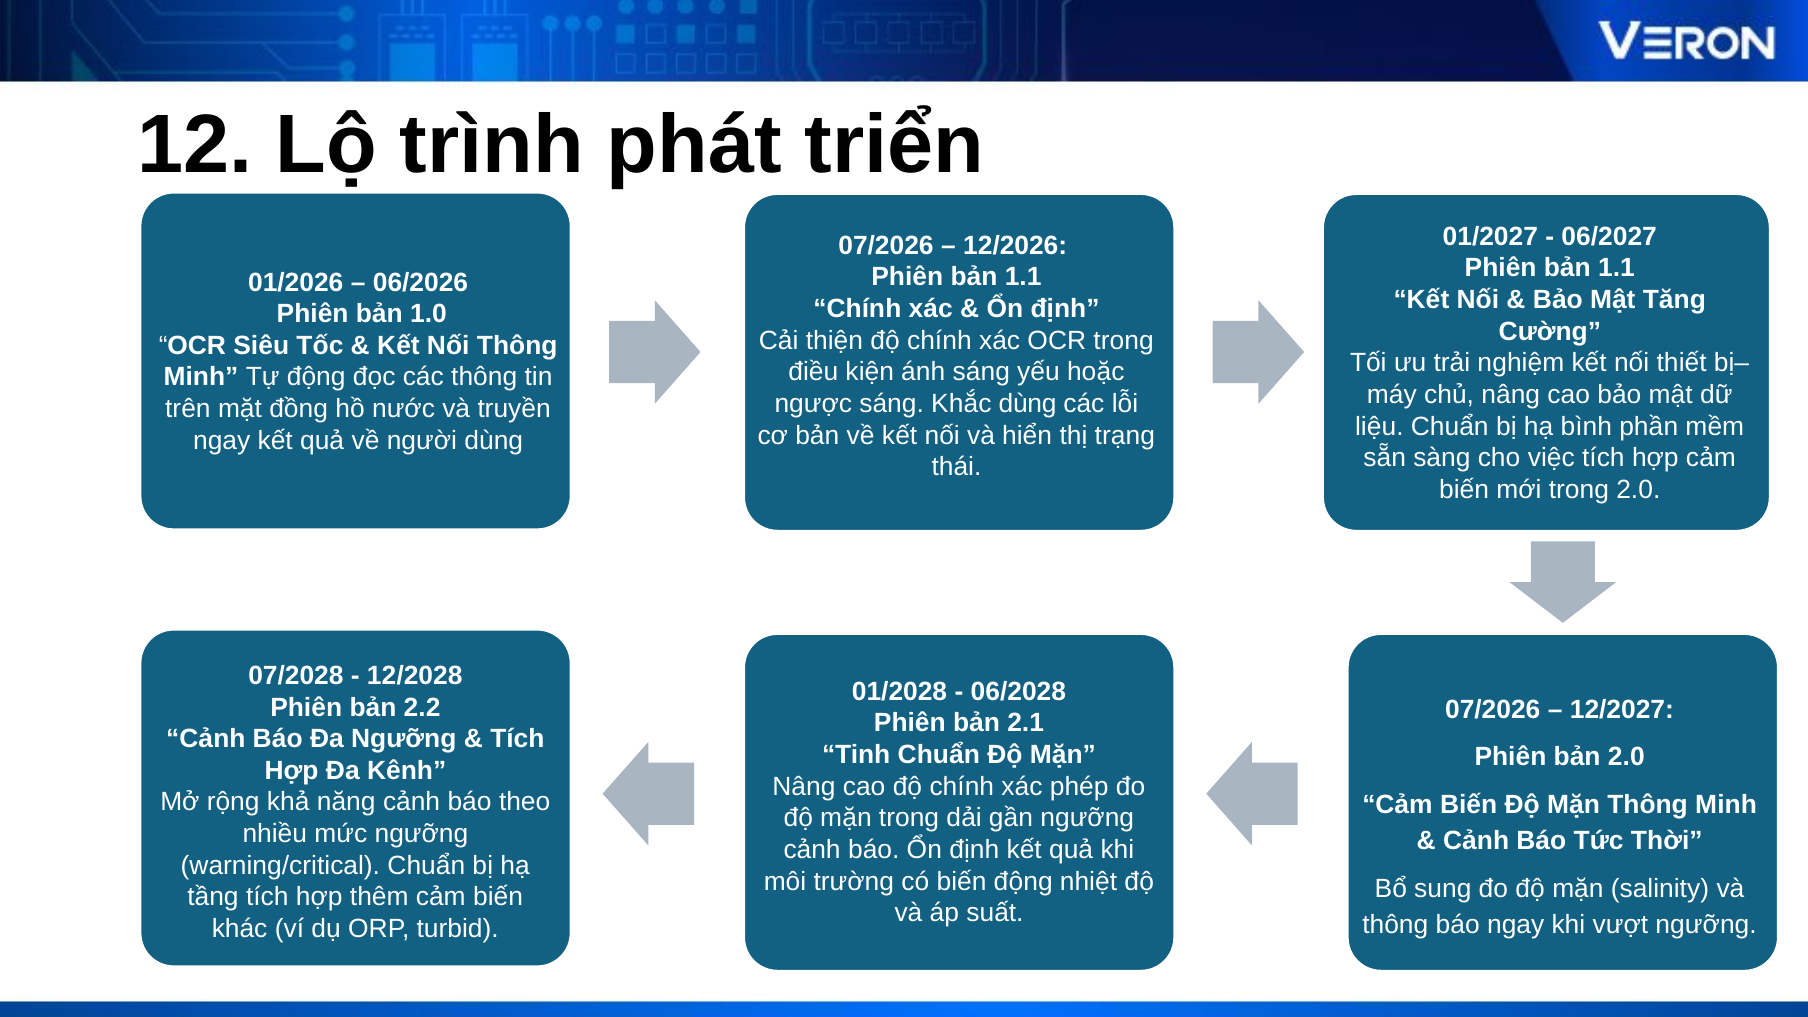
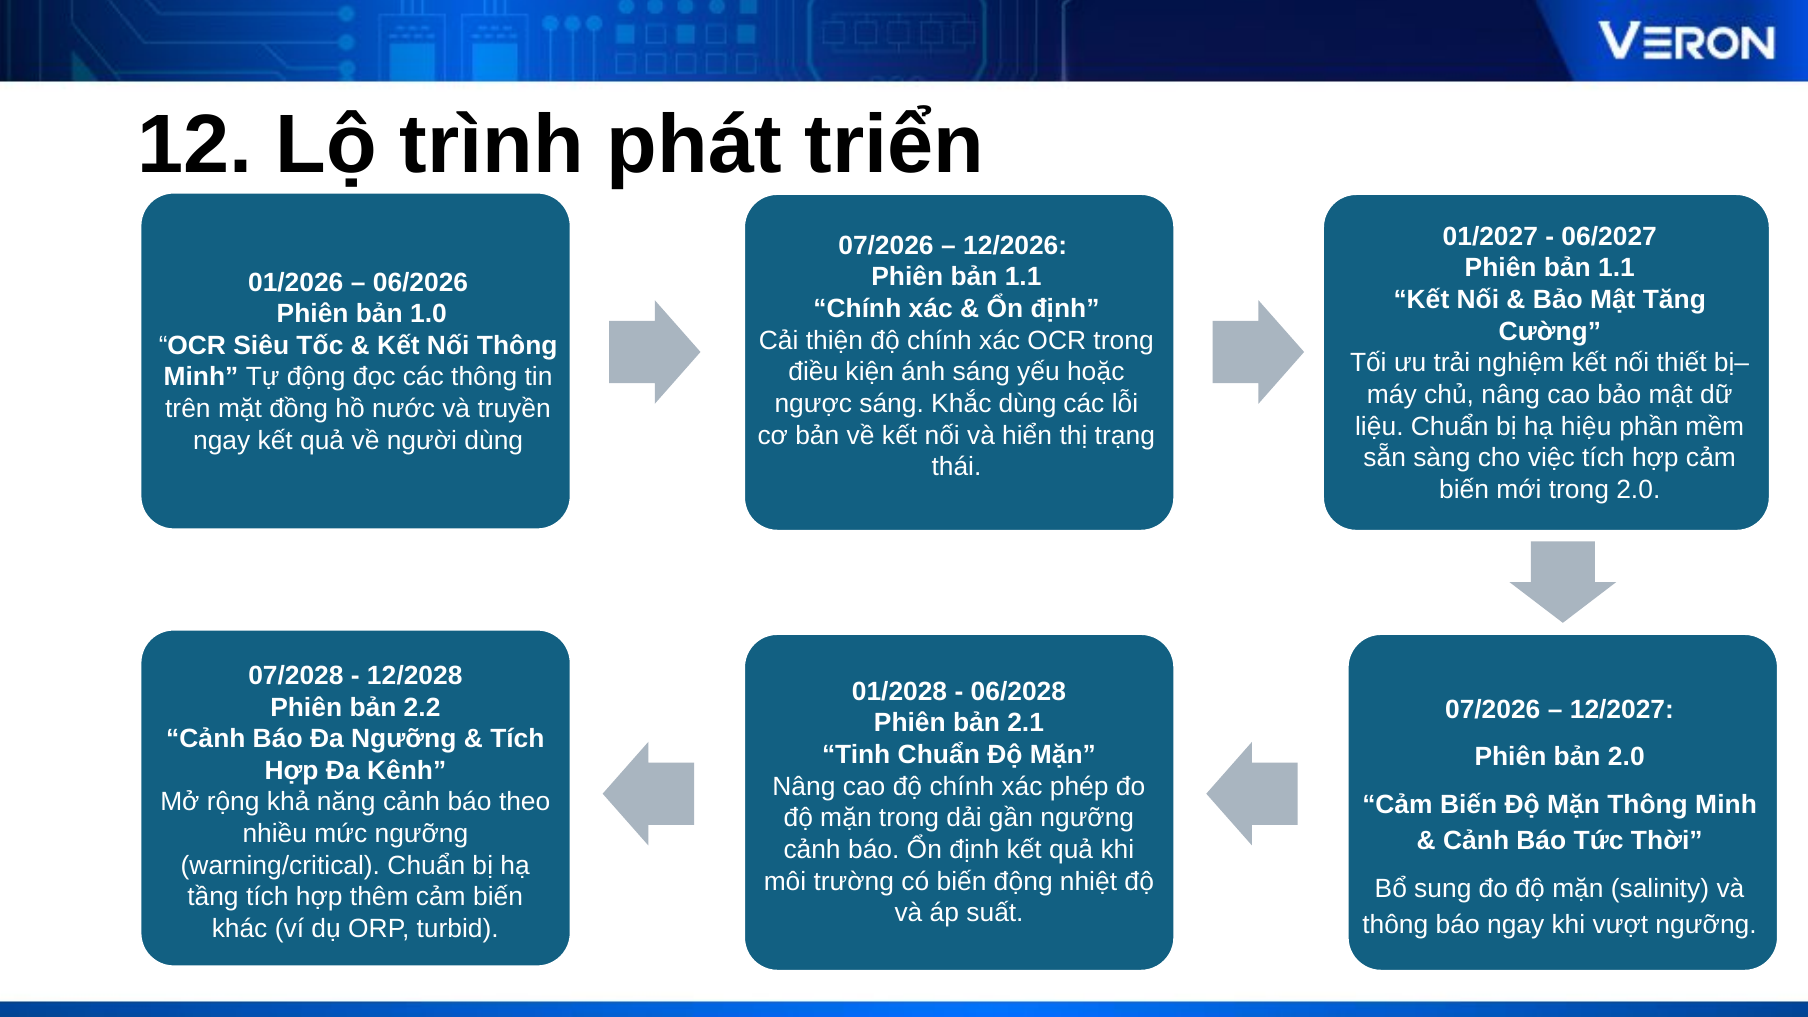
bình: bình -> hiệu
